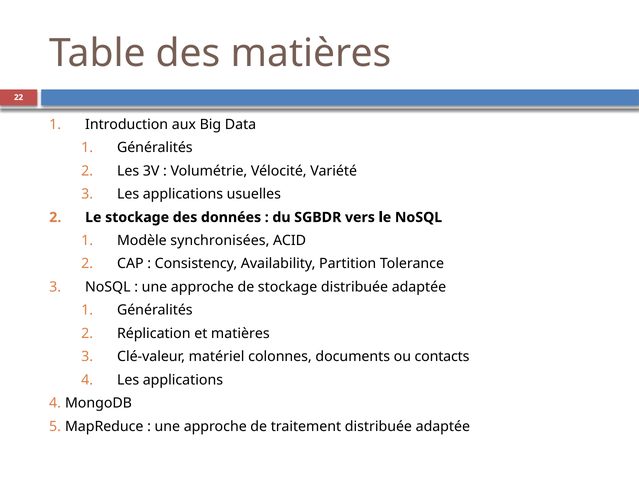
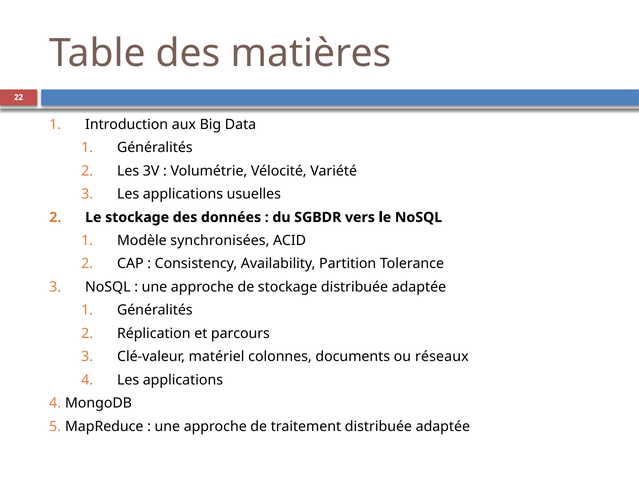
et matières: matières -> parcours
contacts: contacts -> réseaux
